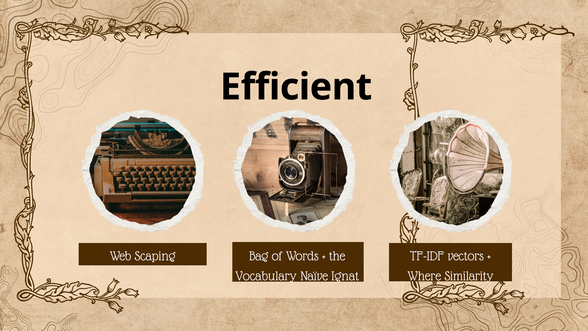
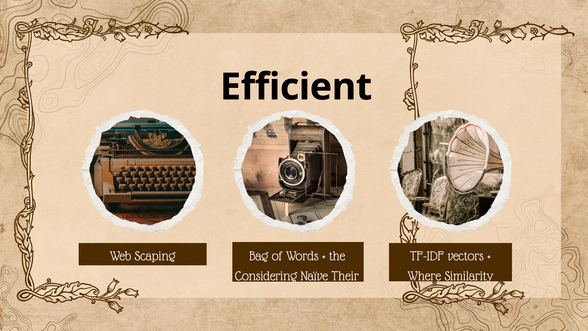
Vocabulary: Vocabulary -> Considering
Ignat: Ignat -> Their
